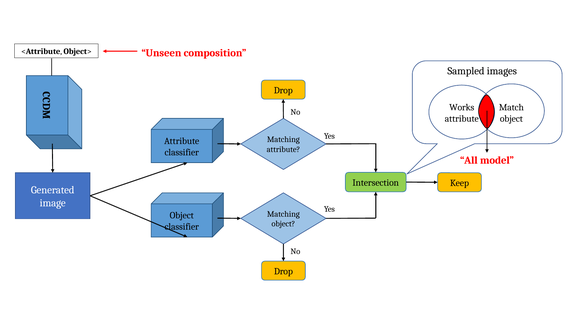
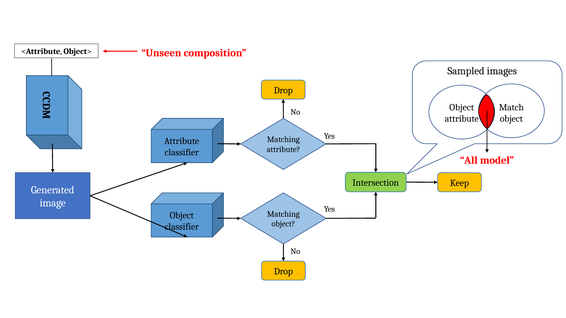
Works at (462, 107): Works -> Object
